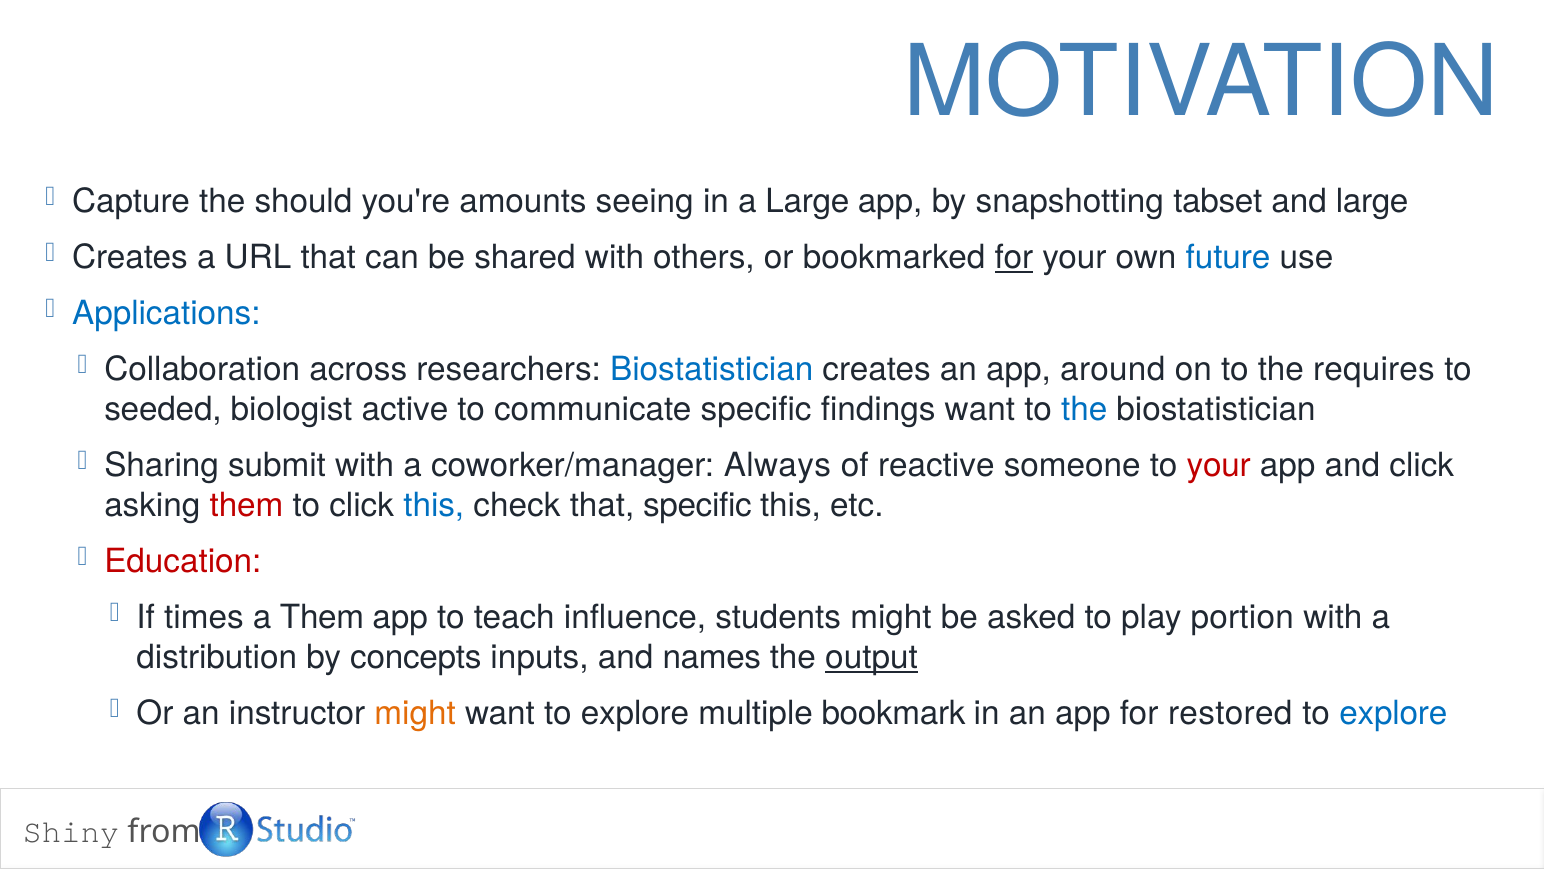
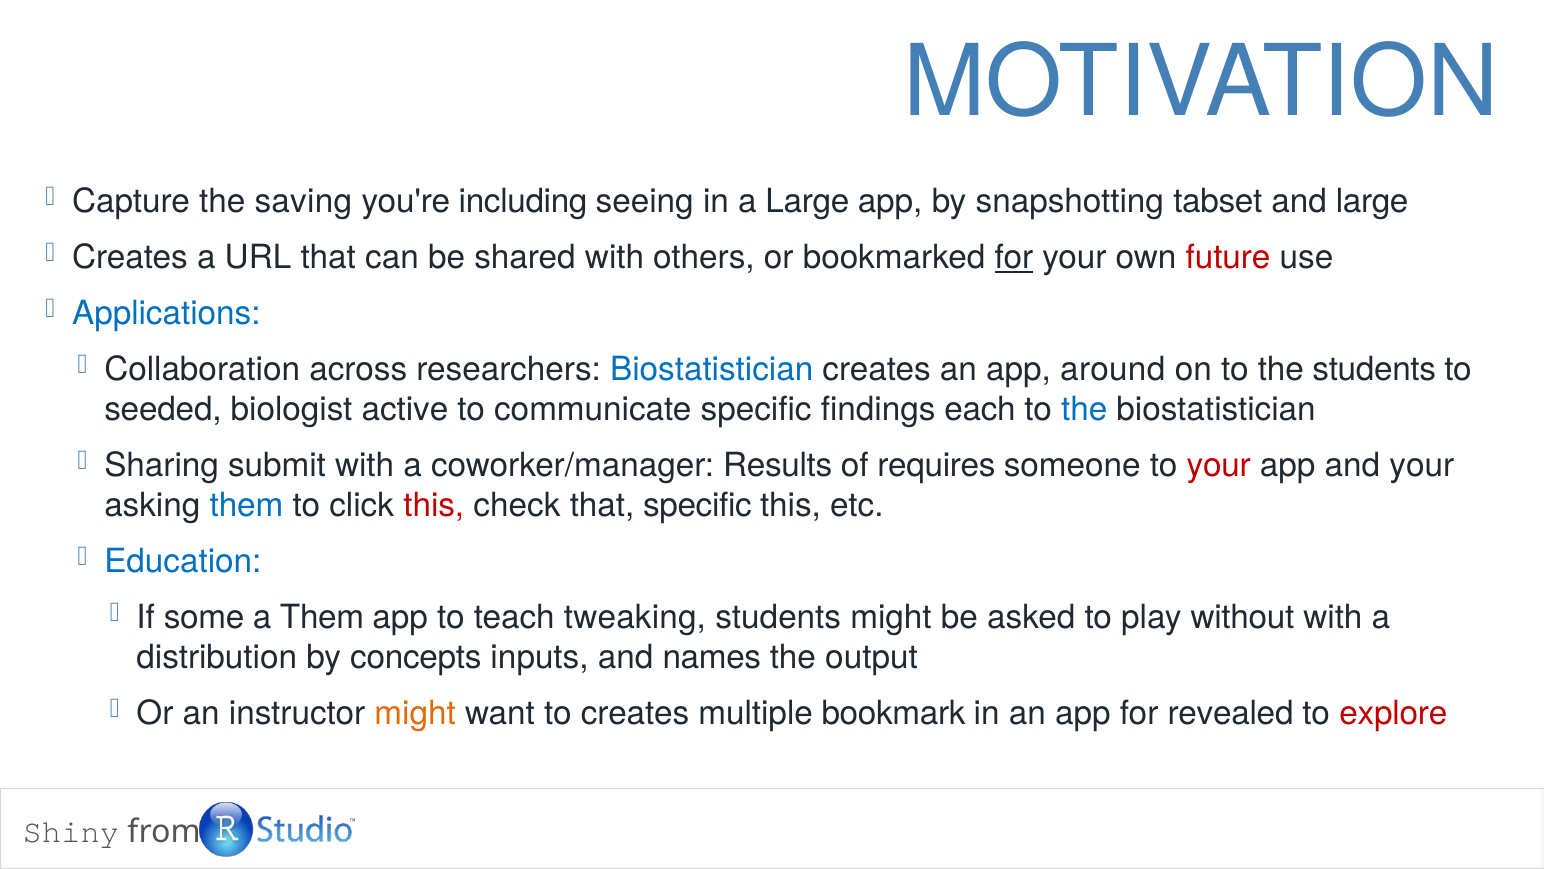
should: should -> saving
amounts: amounts -> including
future colour: blue -> red
the requires: requires -> students
findings want: want -> each
Always: Always -> Results
reactive: reactive -> requires
and click: click -> your
them at (246, 505) colour: red -> blue
this at (434, 505) colour: blue -> red
Education colour: red -> blue
times: times -> some
influence: influence -> tweaking
portion: portion -> without
output underline: present -> none
want to explore: explore -> creates
restored: restored -> revealed
explore at (1393, 713) colour: blue -> red
